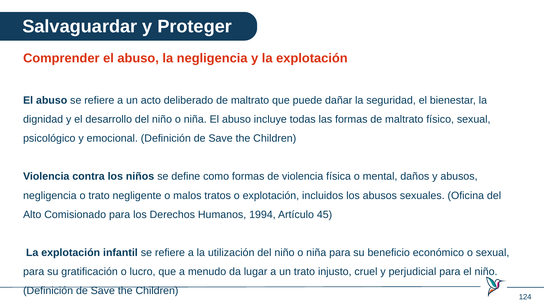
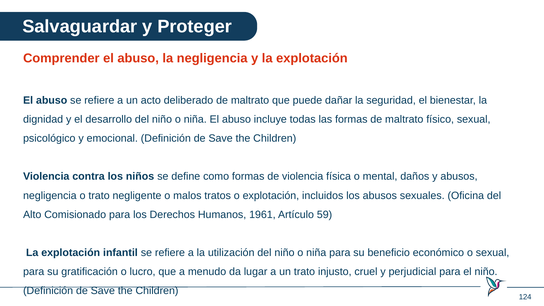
1994: 1994 -> 1961
45: 45 -> 59
